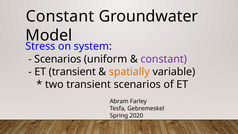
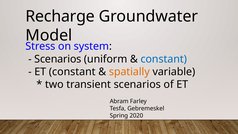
Constant at (60, 16): Constant -> Recharge
constant at (164, 59) colour: purple -> blue
ET transient: transient -> constant
